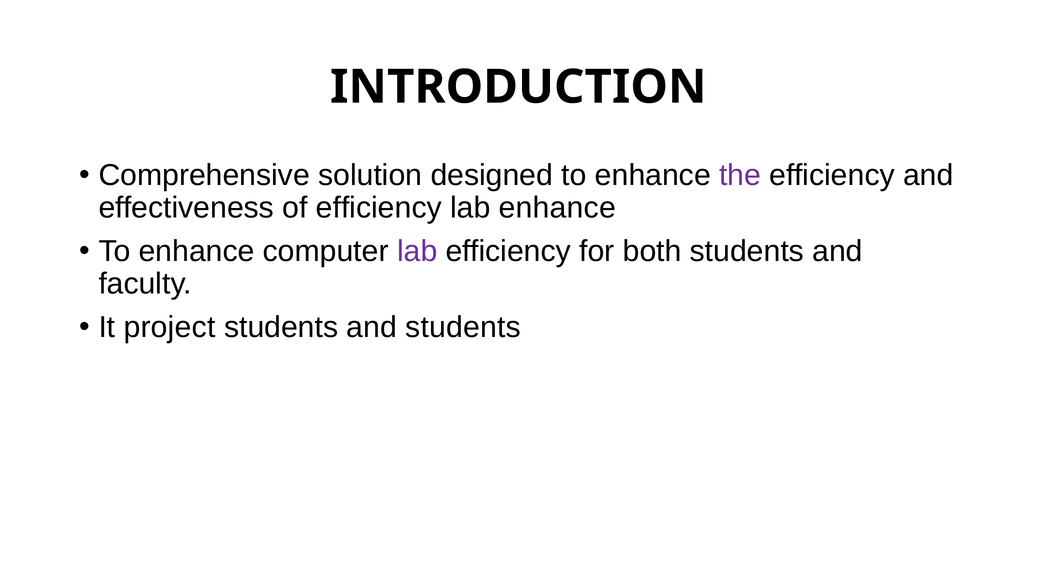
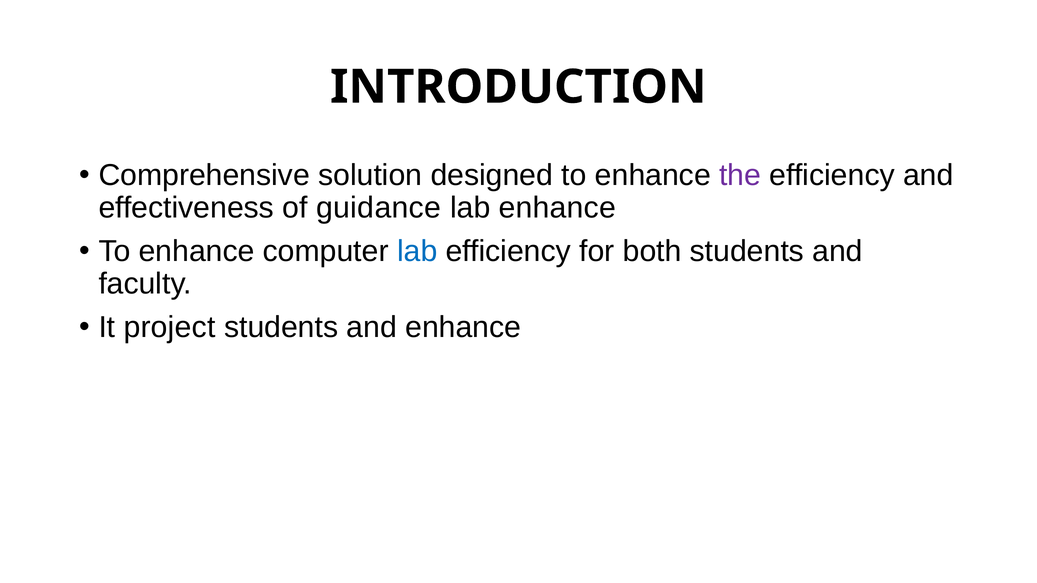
of efficiency: efficiency -> guidance
lab at (417, 251) colour: purple -> blue
and students: students -> enhance
